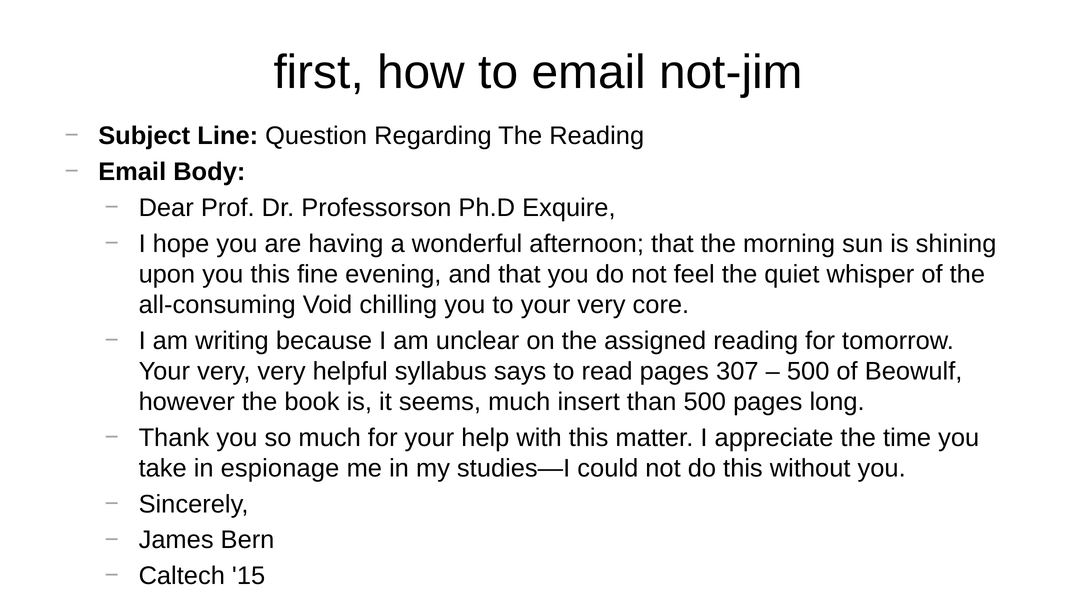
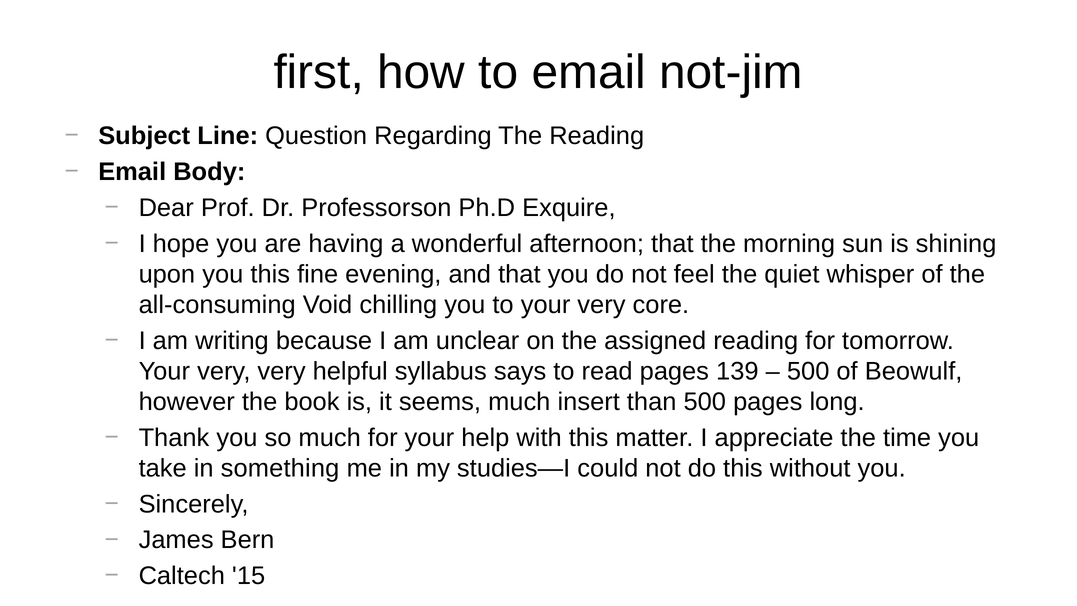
307: 307 -> 139
espionage: espionage -> something
